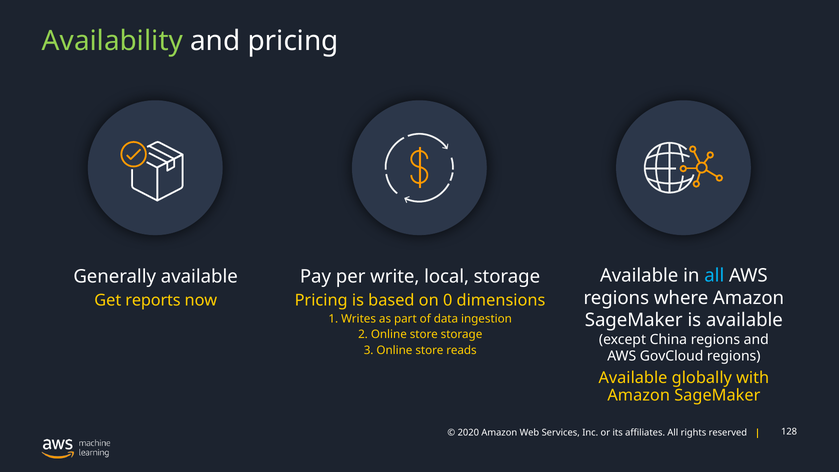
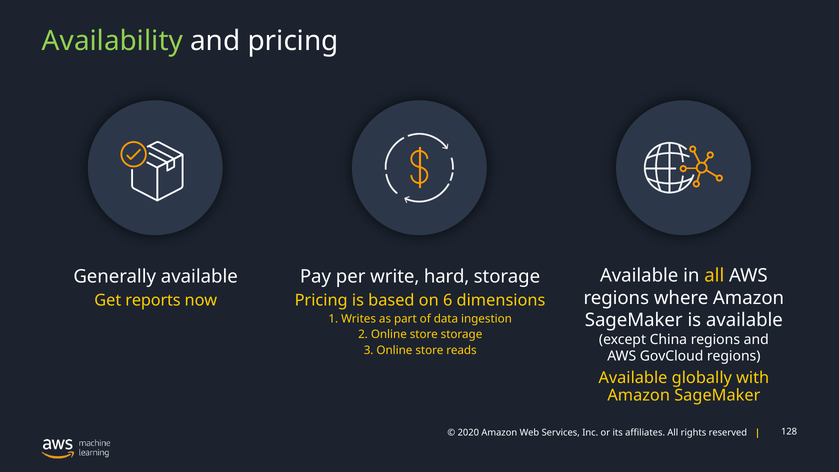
all at (714, 276) colour: light blue -> yellow
local: local -> hard
0: 0 -> 6
